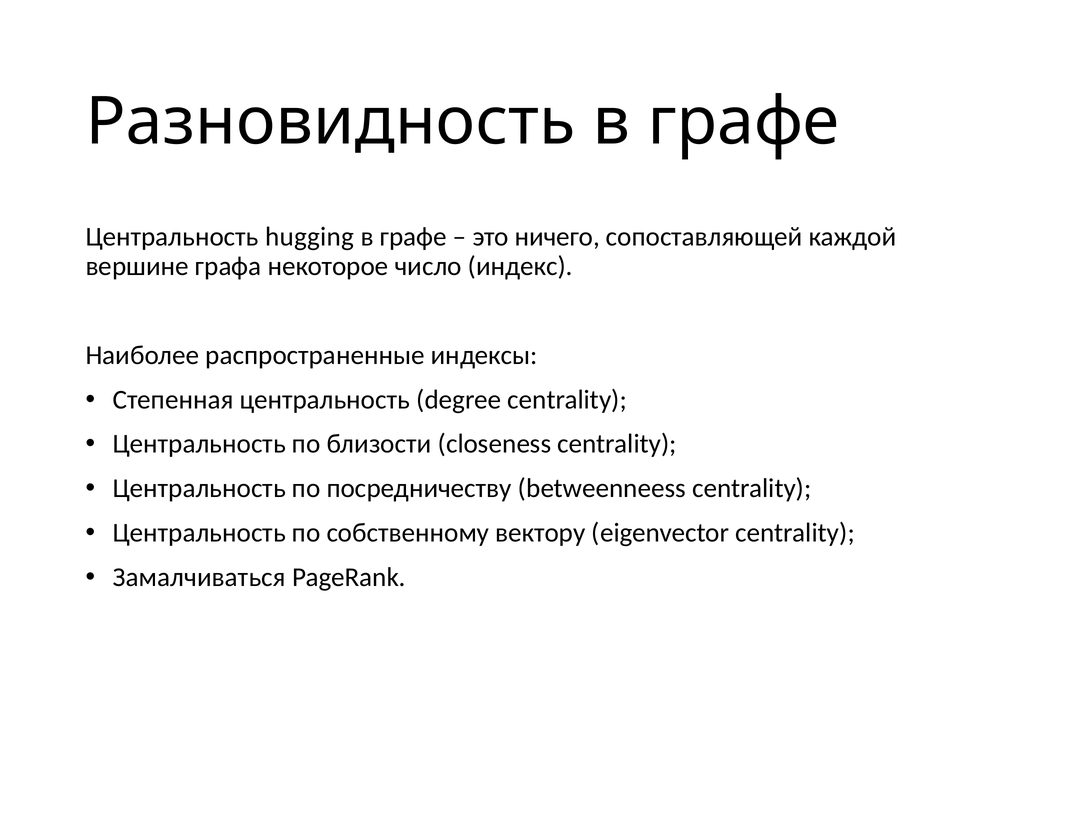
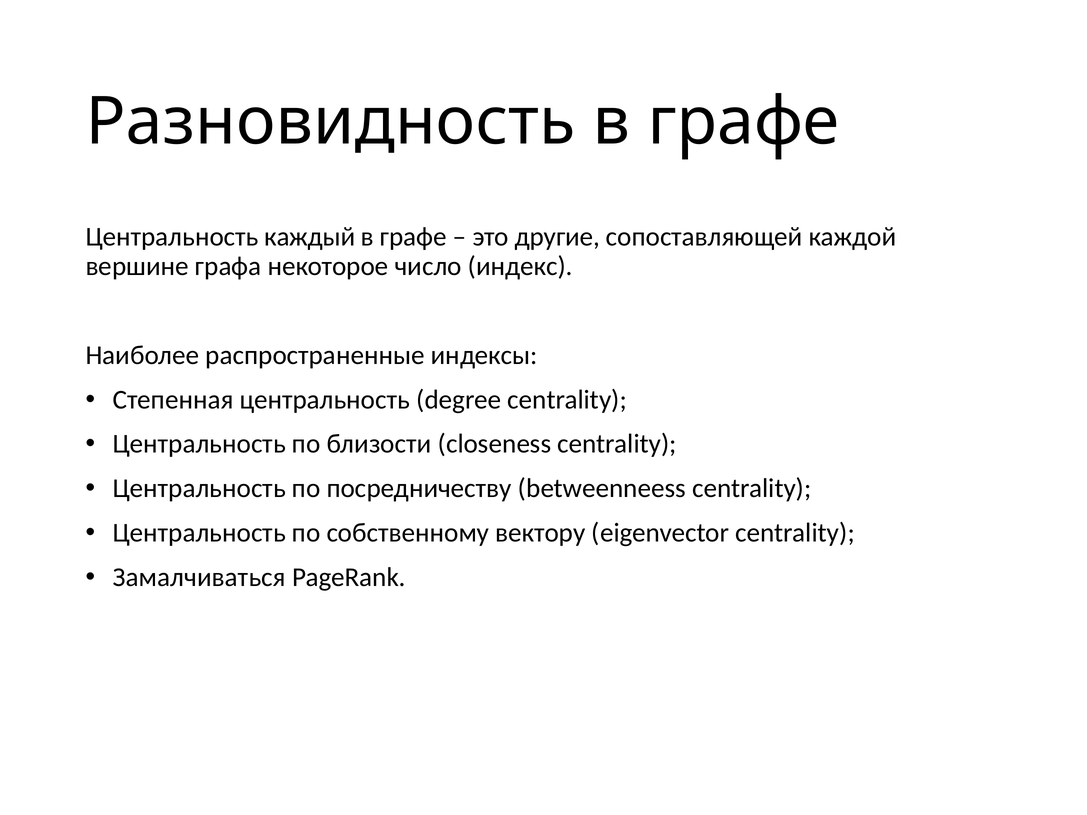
hugging: hugging -> каждый
ничего: ничего -> другие
